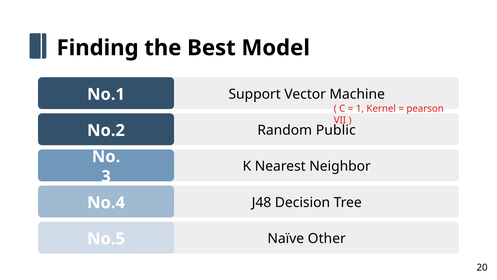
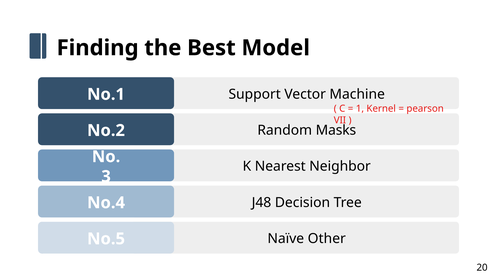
Public: Public -> Masks
